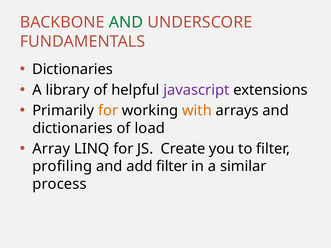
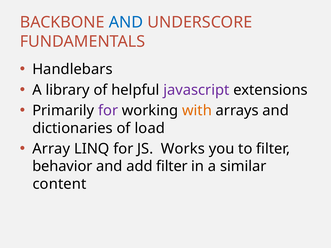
AND at (126, 22) colour: green -> blue
Dictionaries at (73, 69): Dictionaries -> Handlebars
for at (108, 111) colour: orange -> purple
Create: Create -> Works
profiling: profiling -> behavior
process: process -> content
